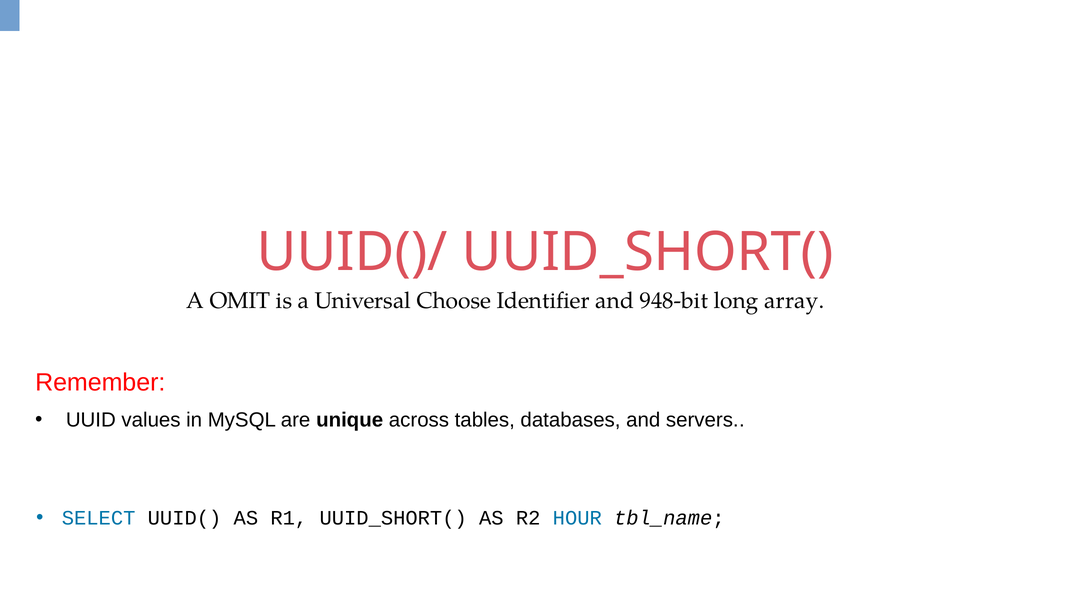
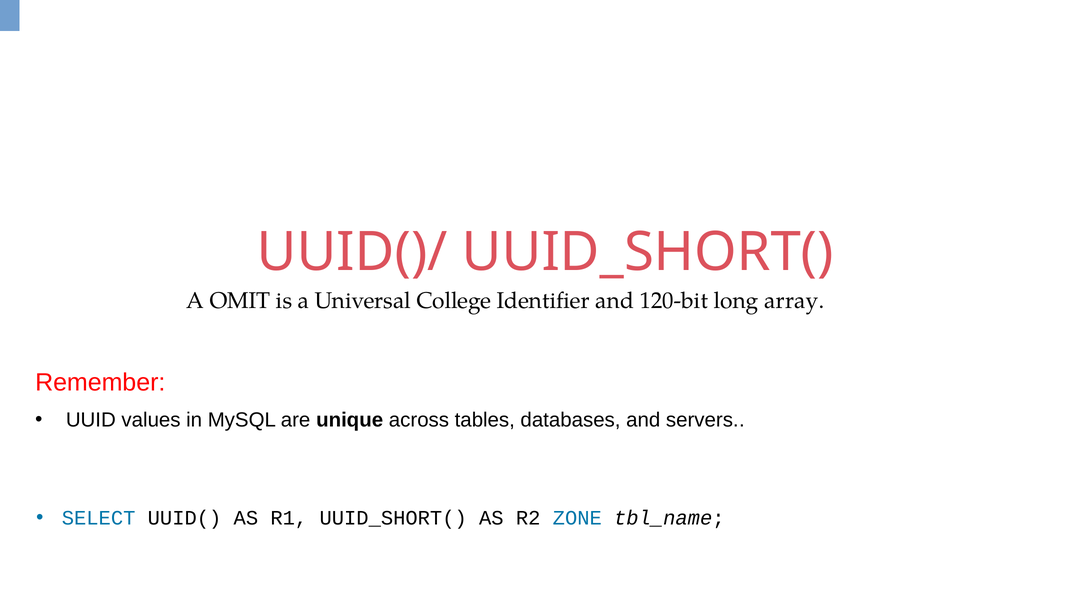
Choose: Choose -> College
948-bit: 948-bit -> 120-bit
HOUR: HOUR -> ZONE
